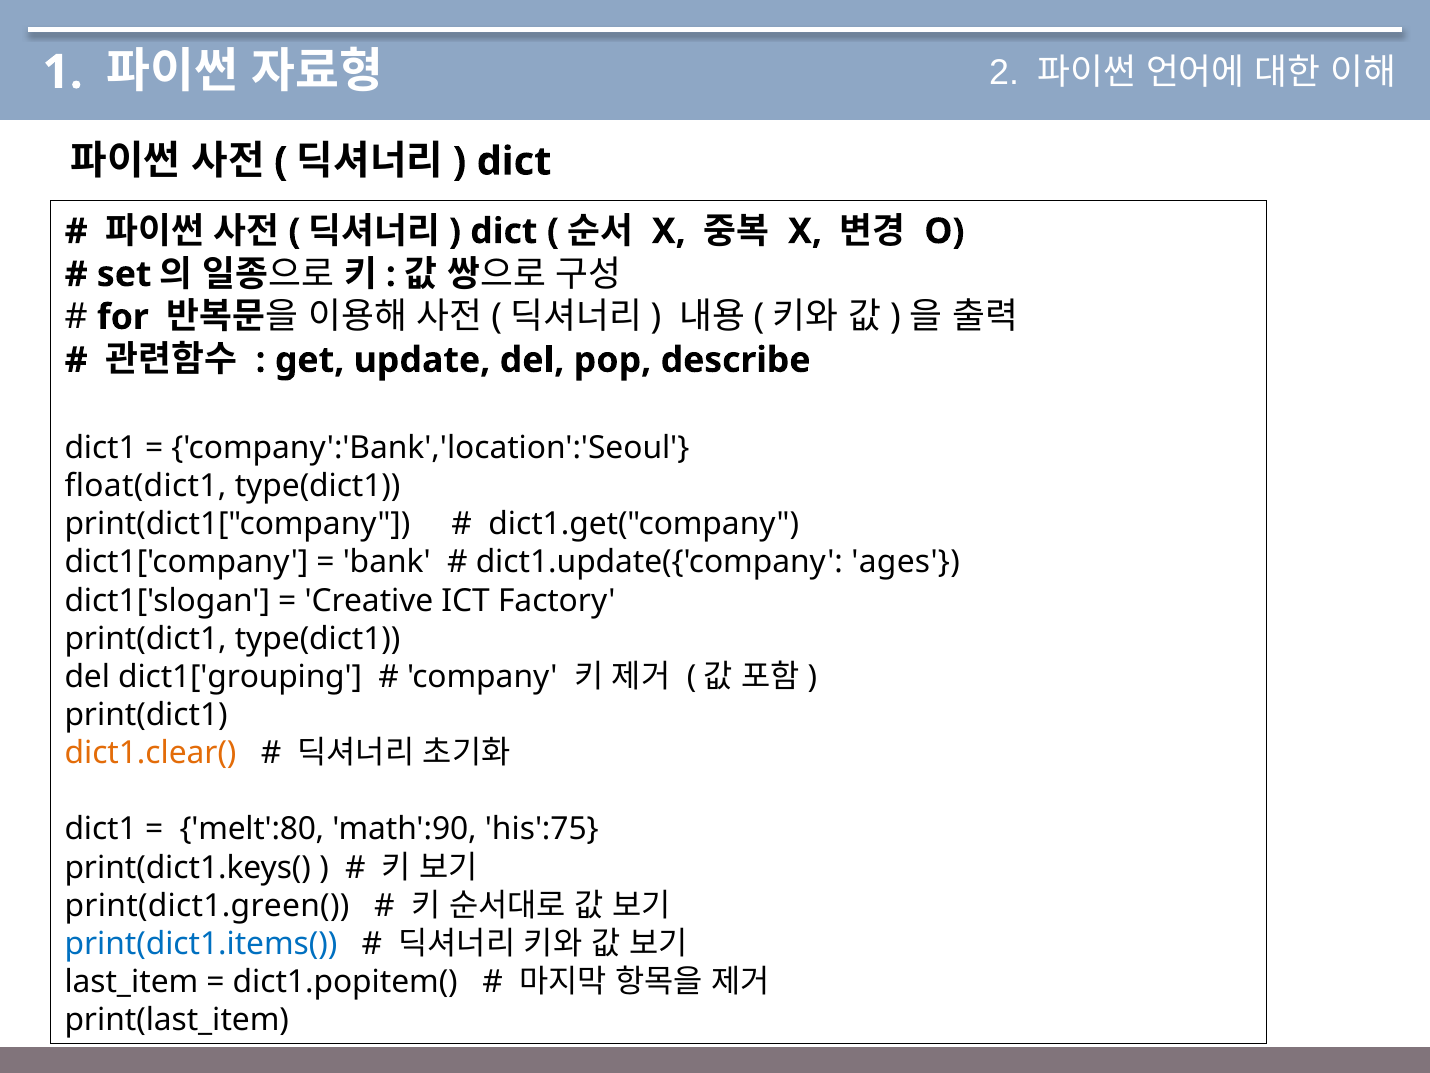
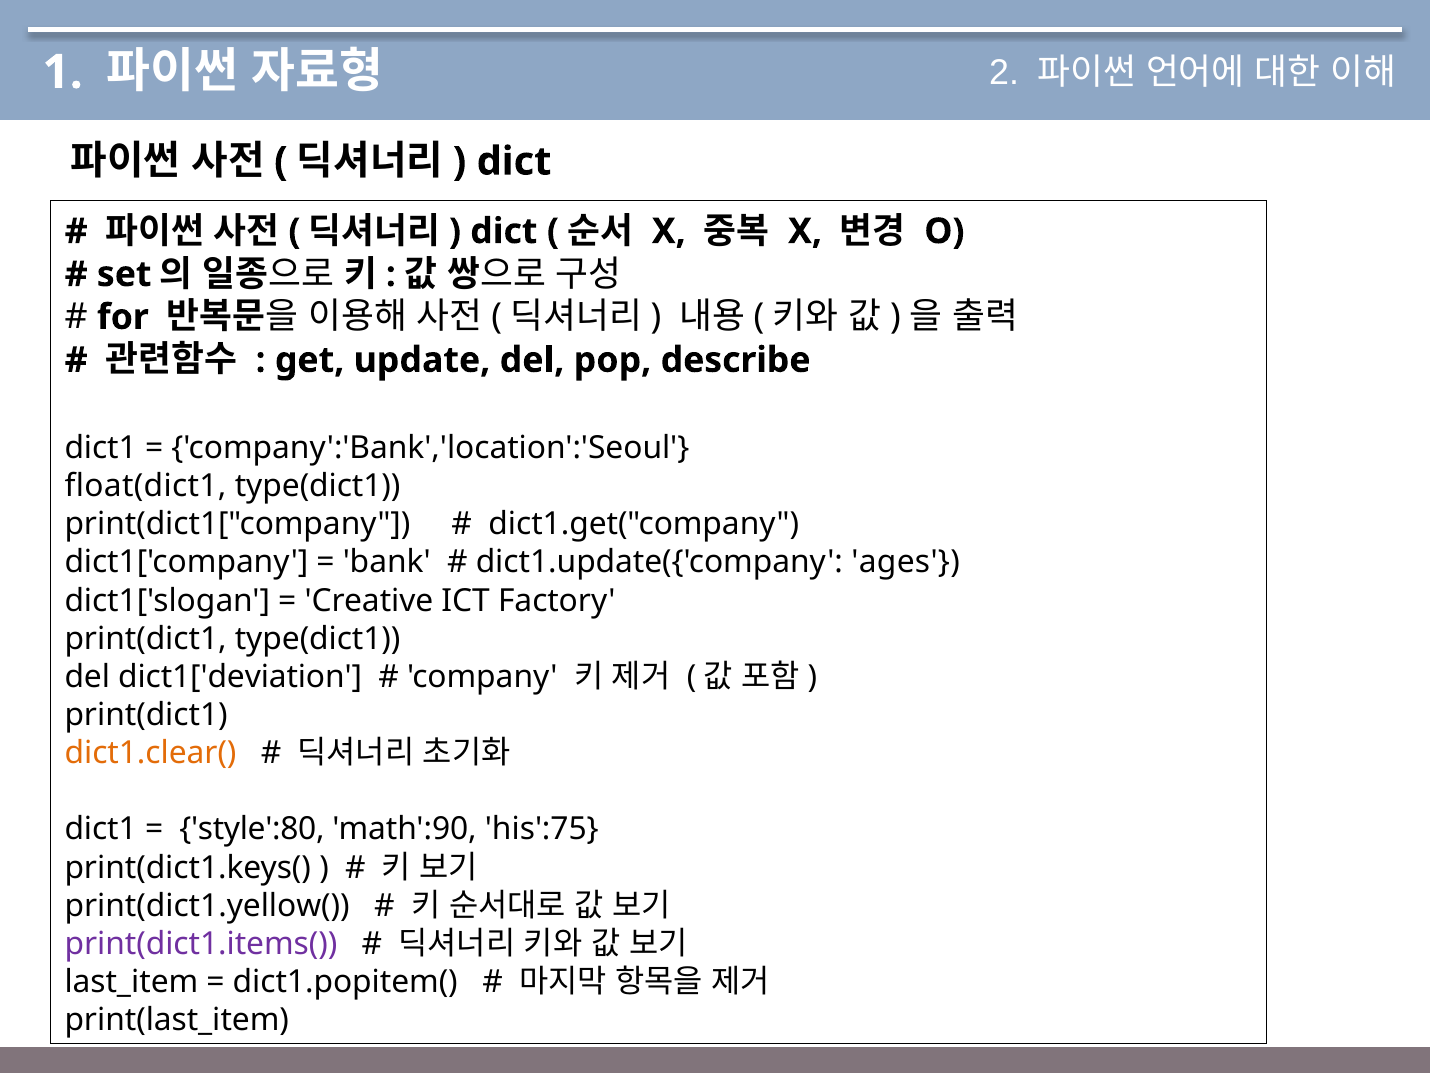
dict1['grouping: dict1['grouping -> dict1['deviation
melt':80: melt':80 -> style':80
print(dict1.green(: print(dict1.green( -> print(dict1.yellow(
print(dict1.items( colour: blue -> purple
